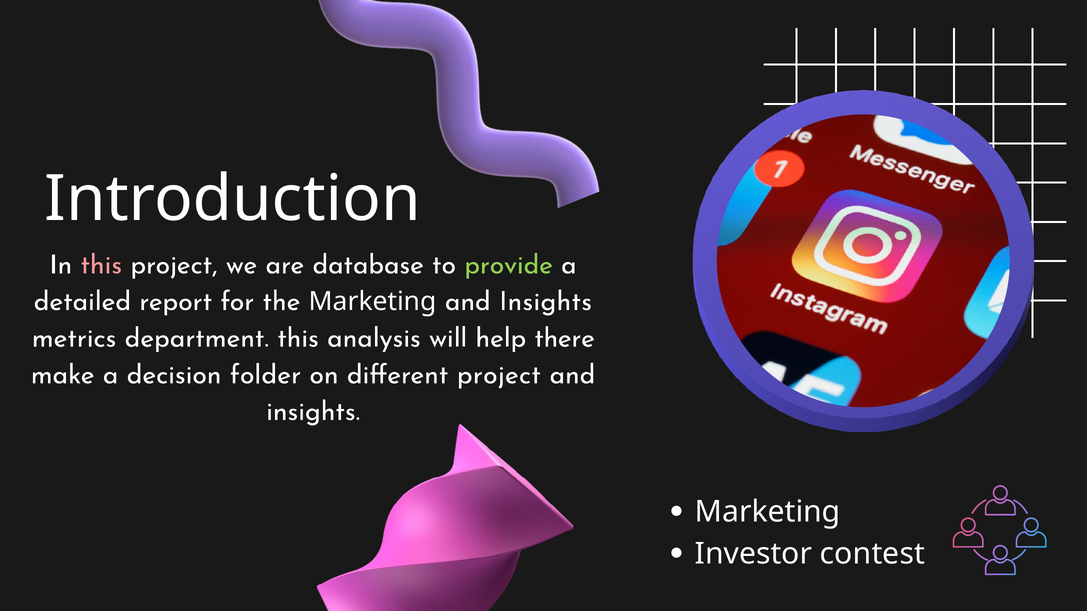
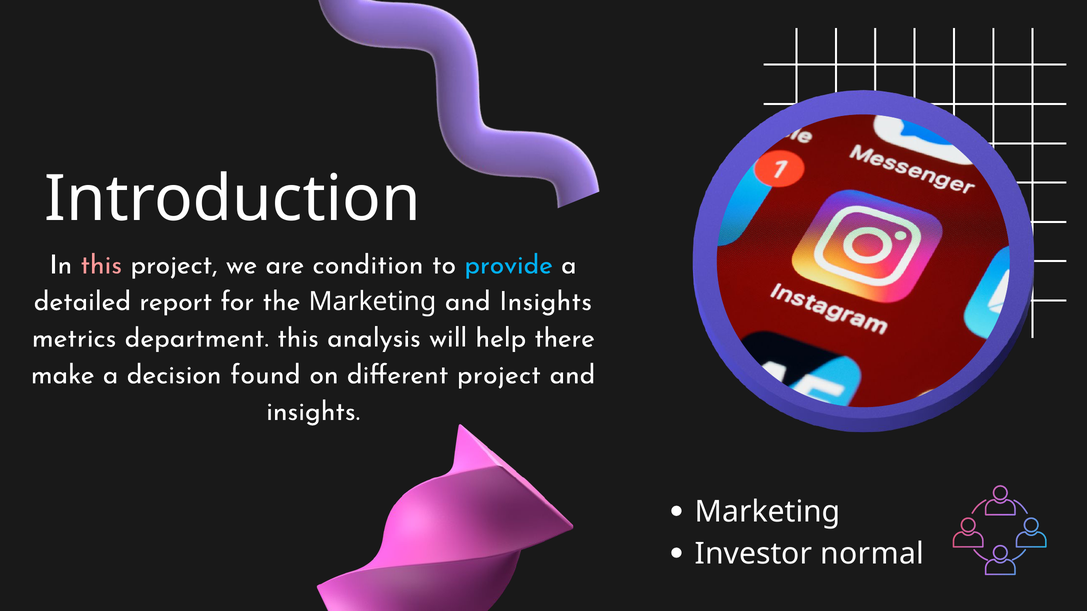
database: database -> condition
provide colour: light green -> light blue
folder: folder -> found
contest: contest -> normal
